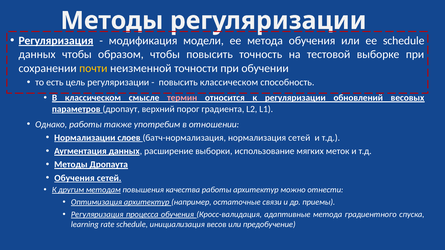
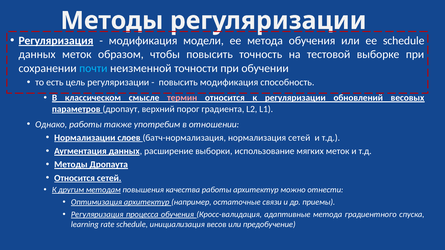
данных чтобы: чтобы -> меток
почти colour: yellow -> light blue
повысить классическом: классическом -> модификация
Обучения at (74, 178): Обучения -> Относится
